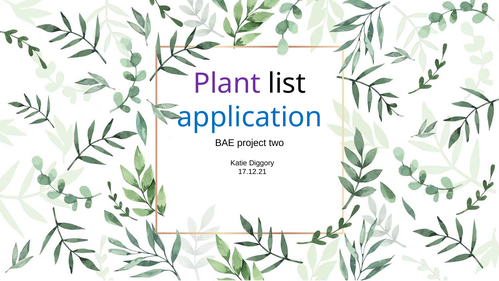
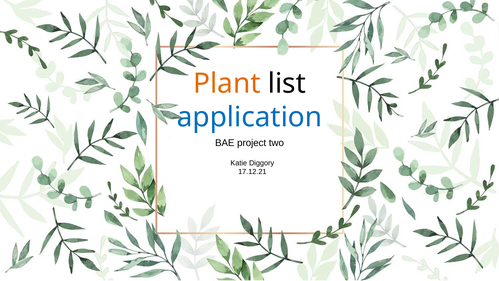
Plant colour: purple -> orange
